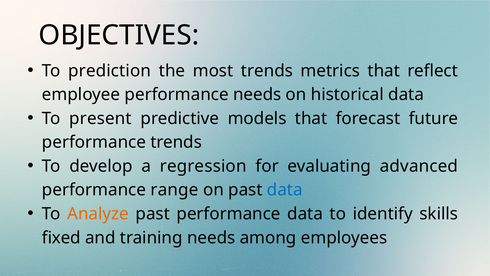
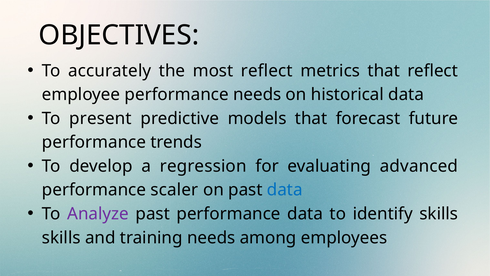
prediction: prediction -> accurately
most trends: trends -> reflect
range: range -> scaler
Analyze colour: orange -> purple
fixed at (61, 237): fixed -> skills
